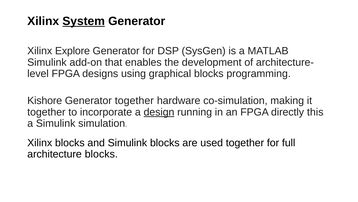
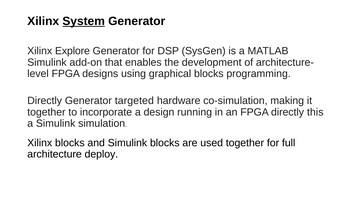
Kishore at (45, 100): Kishore -> Directly
Generator together: together -> targeted
design underline: present -> none
architecture blocks: blocks -> deploy
